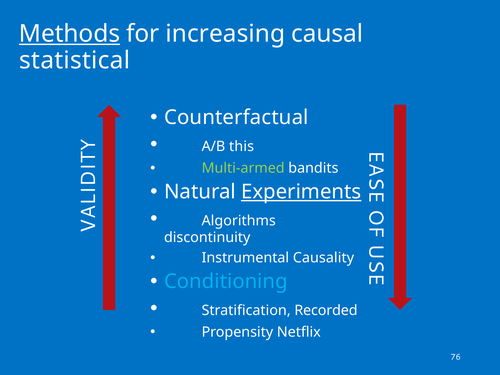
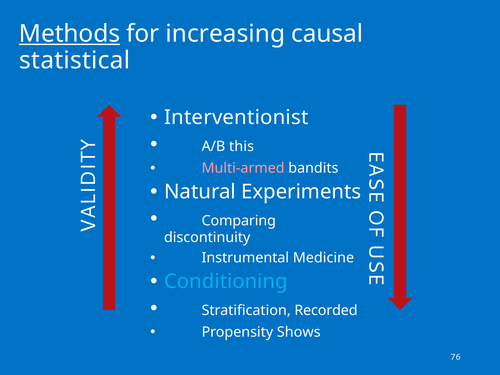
Counterfactual: Counterfactual -> Interventionist
Multi-armed colour: light green -> pink
Experiments underline: present -> none
Algorithms: Algorithms -> Comparing
Causality: Causality -> Medicine
Netflix: Netflix -> Shows
